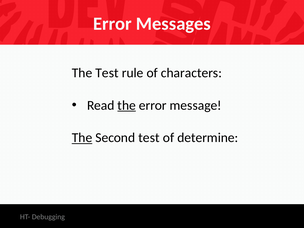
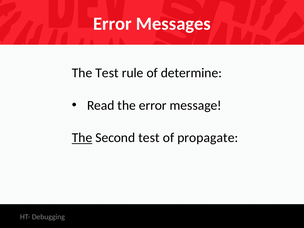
characters: characters -> determine
the at (127, 105) underline: present -> none
determine: determine -> propagate
